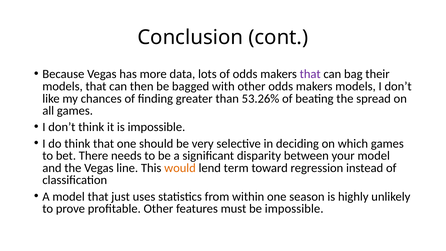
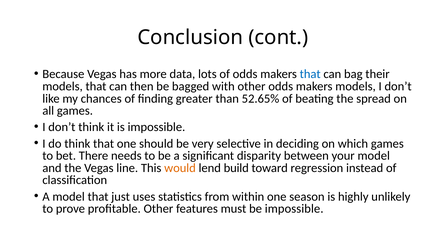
that at (310, 74) colour: purple -> blue
53.26%: 53.26% -> 52.65%
term: term -> build
